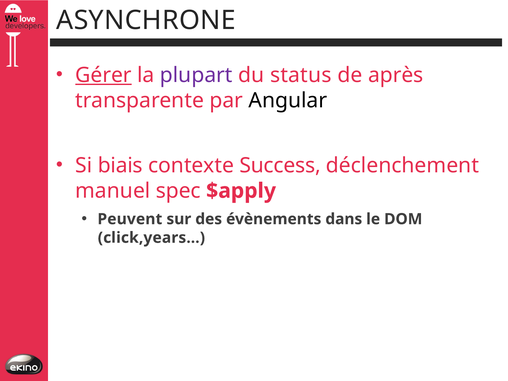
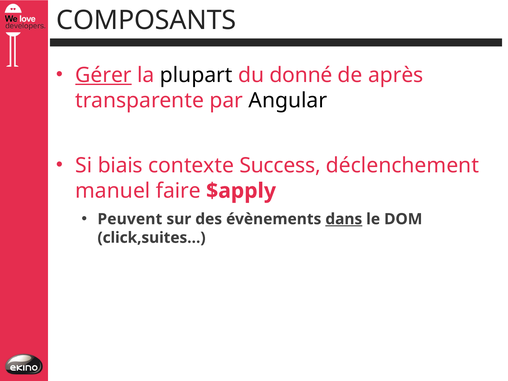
ASYNCHRONE: ASYNCHRONE -> COMPOSANTS
plupart colour: purple -> black
status: status -> donné
spec: spec -> faire
dans underline: none -> present
click,years…: click,years… -> click,suites…
